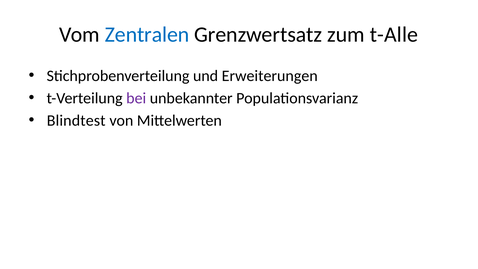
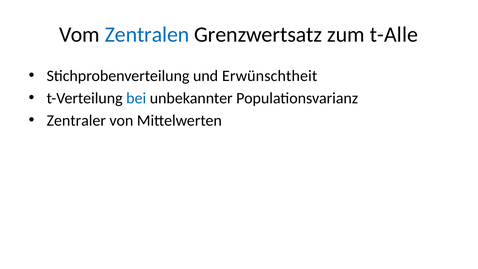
Erweiterungen: Erweiterungen -> Erwünschtheit
bei colour: purple -> blue
Blindtest: Blindtest -> Zentraler
